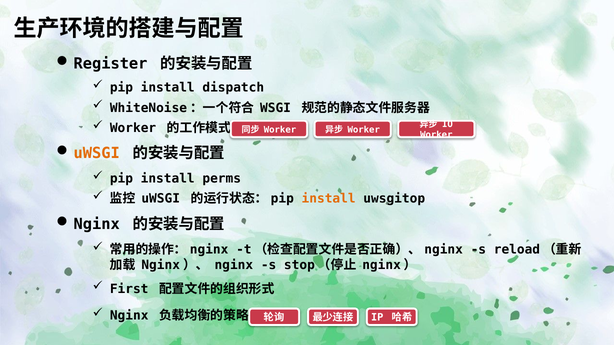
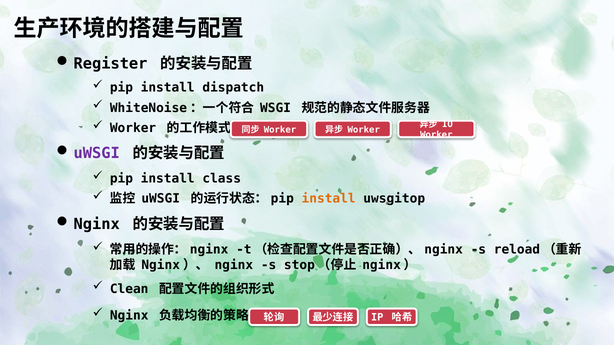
uWSGI at (97, 154) colour: orange -> purple
perms: perms -> class
First: First -> Clean
